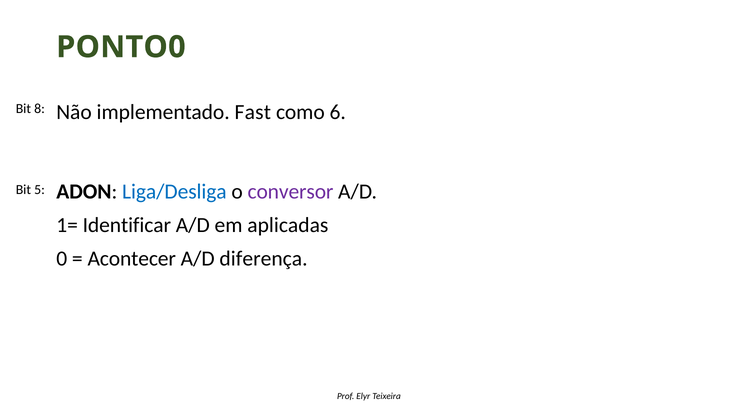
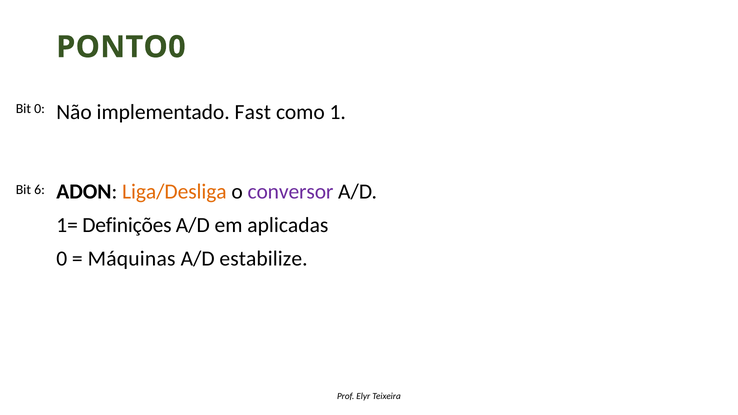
Bit 8: 8 -> 0
6: 6 -> 1
Liga/Desliga colour: blue -> orange
5: 5 -> 6
Identificar: Identificar -> Definições
Acontecer: Acontecer -> Máquinas
diferença: diferença -> estabilize
